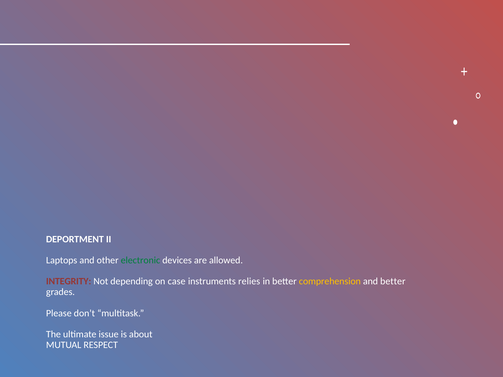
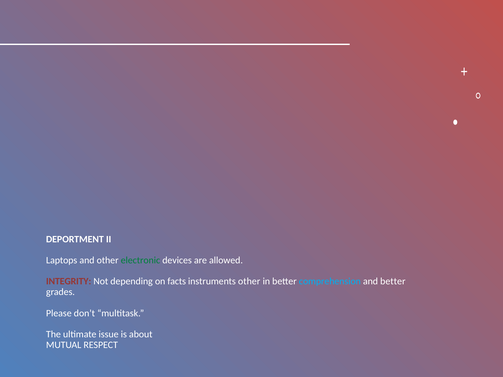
case: case -> facts
instruments relies: relies -> other
comprehension colour: yellow -> light blue
